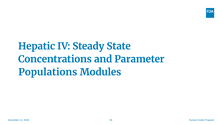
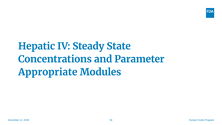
Populations: Populations -> Appropriate
